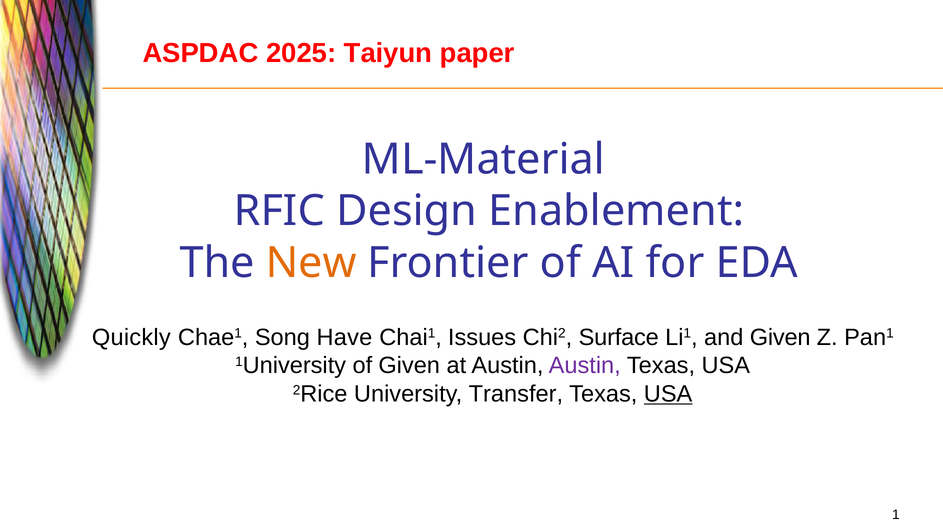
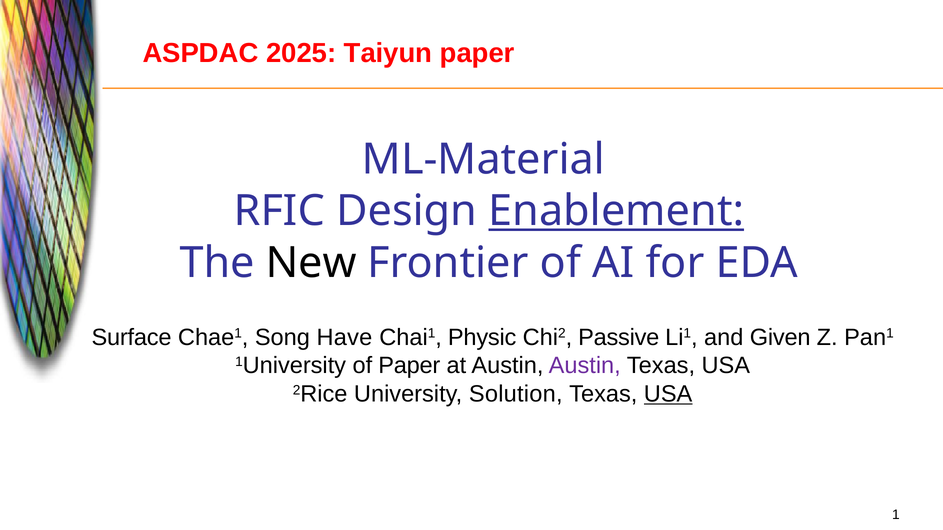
Enablement underline: none -> present
New colour: orange -> black
Quickly: Quickly -> Surface
Issues: Issues -> Physic
Surface: Surface -> Passive
of Given: Given -> Paper
Transfer: Transfer -> Solution
